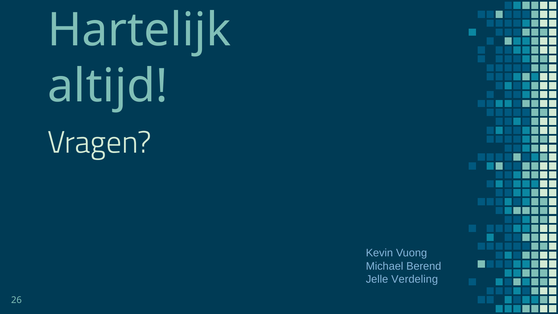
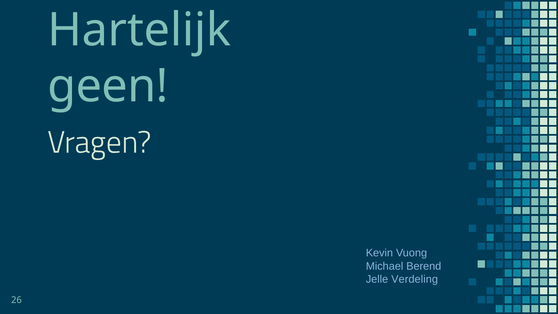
altijd: altijd -> geen
